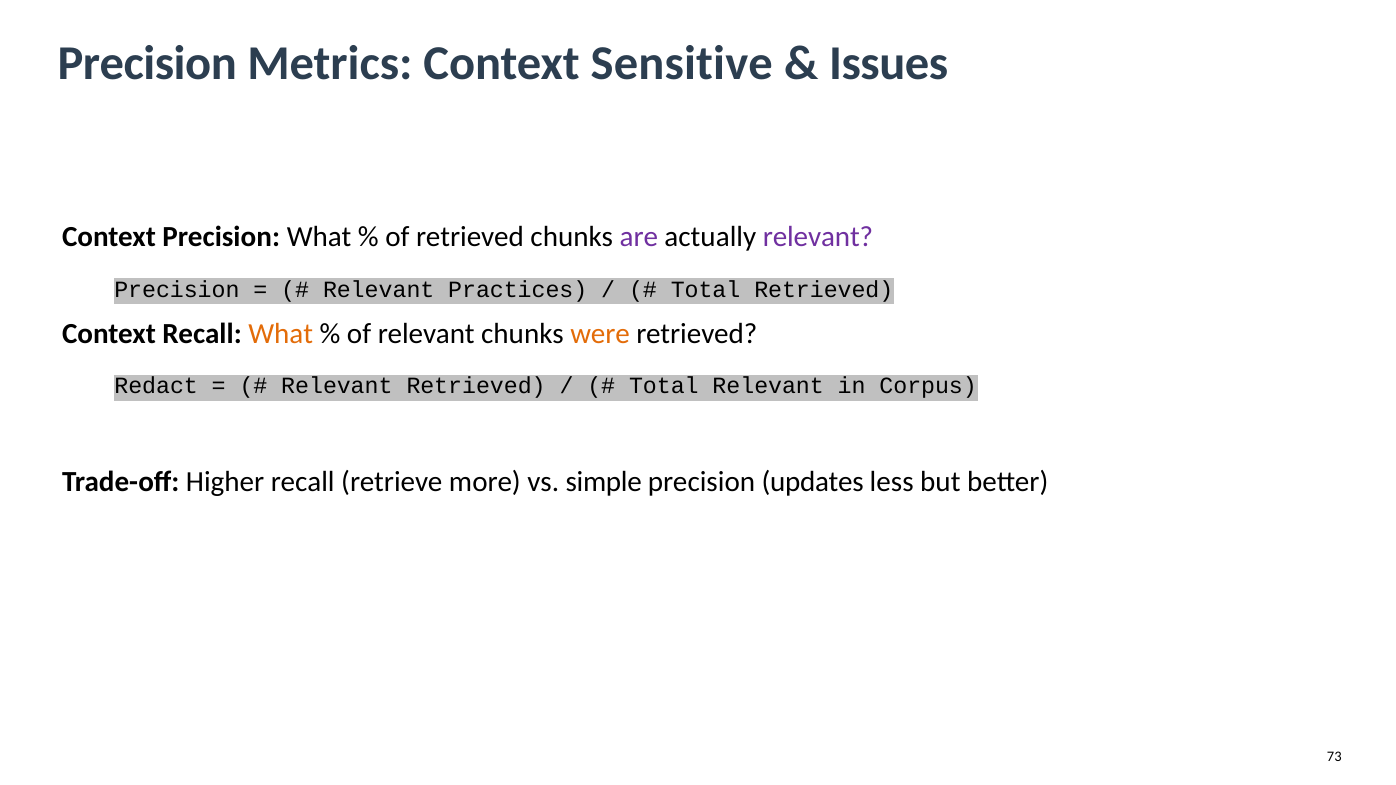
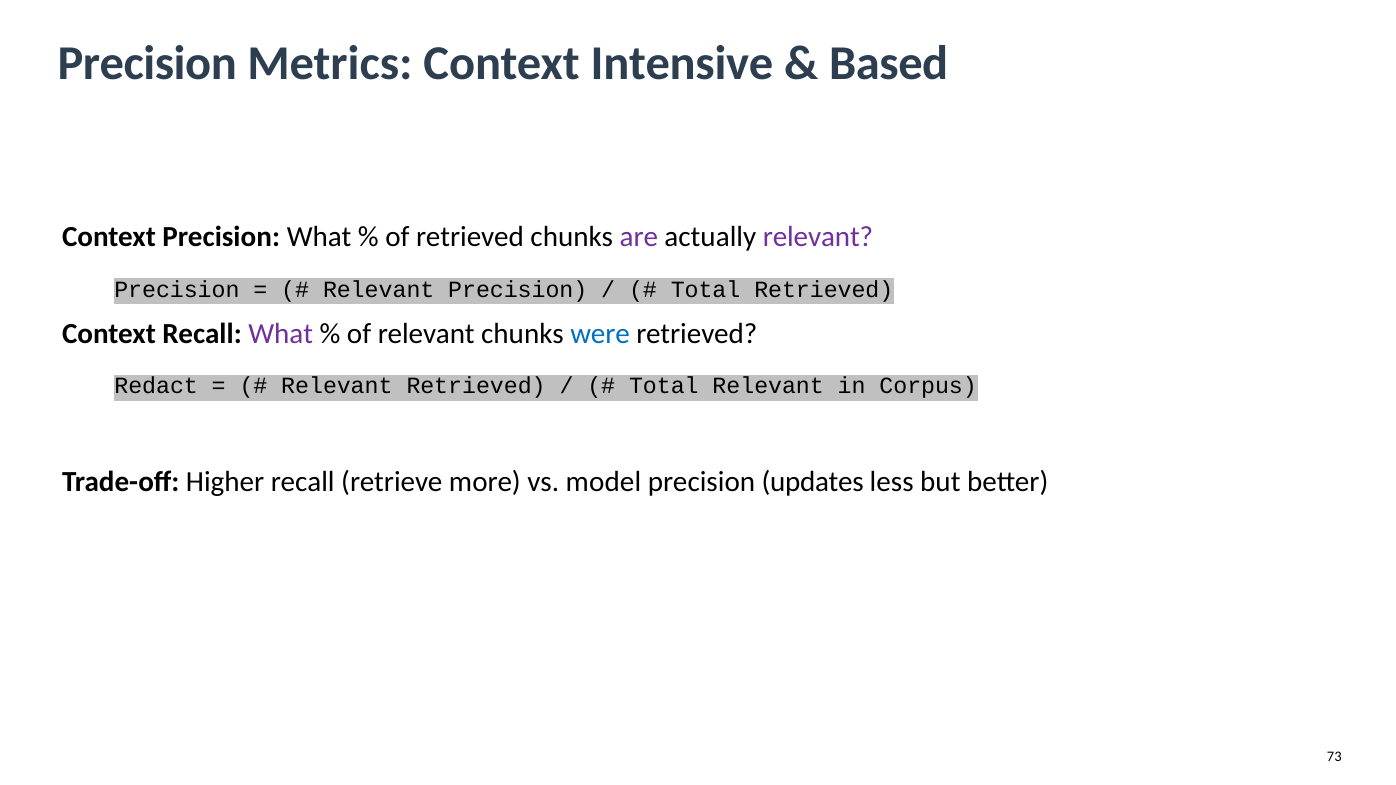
Sensitive: Sensitive -> Intensive
Issues: Issues -> Based
Practices at (518, 290): Practices -> Precision
What at (281, 334) colour: orange -> purple
were colour: orange -> blue
simple: simple -> model
